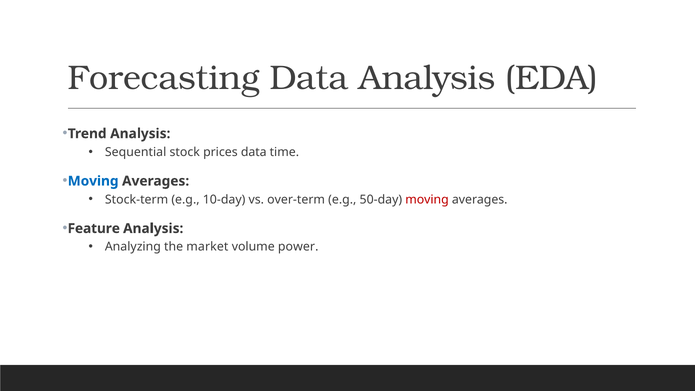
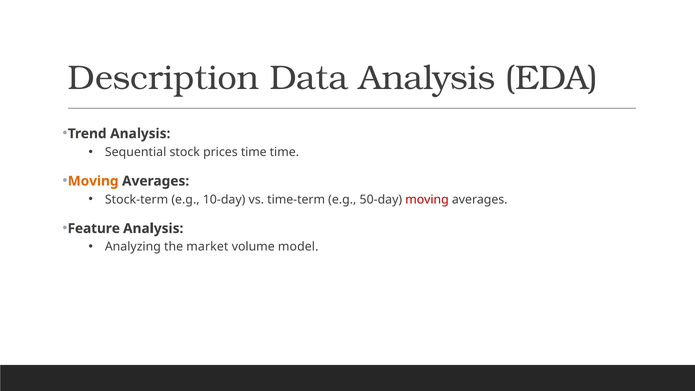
Forecasting: Forecasting -> Description
prices data: data -> time
Moving at (93, 181) colour: blue -> orange
over-term: over-term -> time-term
power: power -> model
